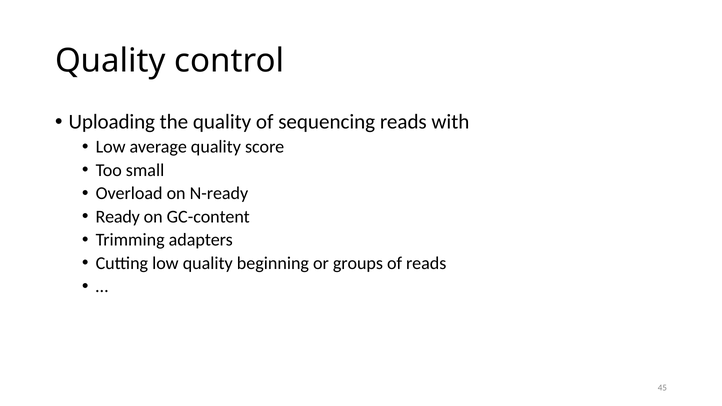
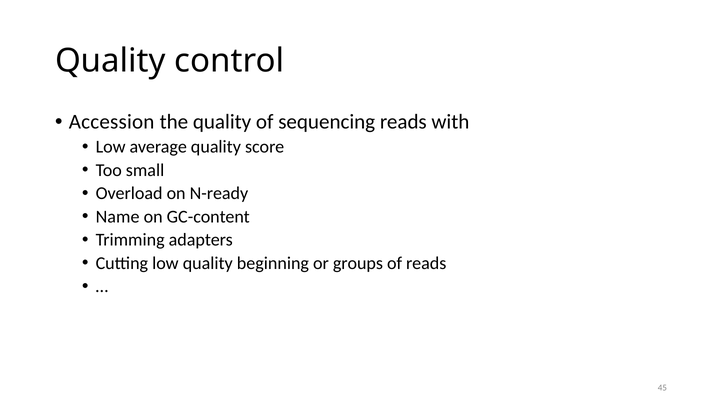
Uploading: Uploading -> Accession
Ready: Ready -> Name
